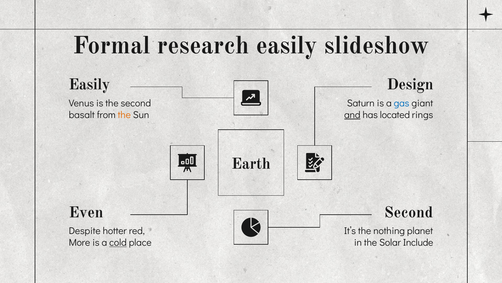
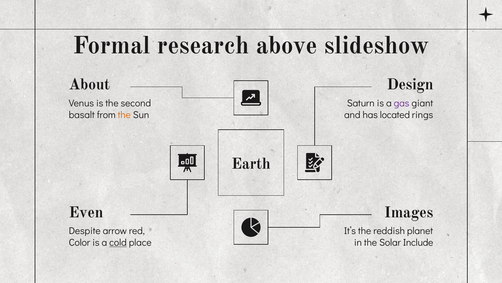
research easily: easily -> above
Easily at (89, 84): Easily -> About
gas colour: blue -> purple
and underline: present -> none
Second at (409, 212): Second -> Images
hotter: hotter -> arrow
nothing: nothing -> reddish
More: More -> Color
